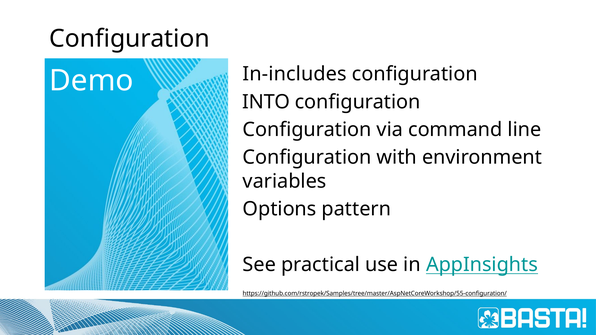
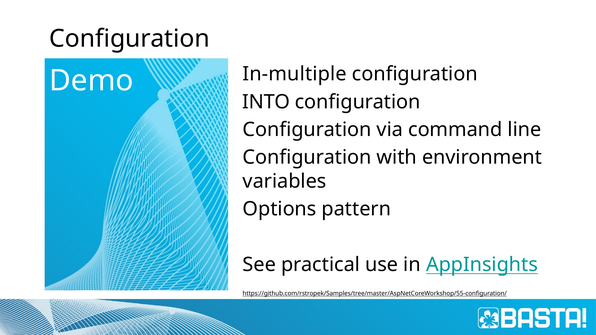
In-includes: In-includes -> In-multiple
